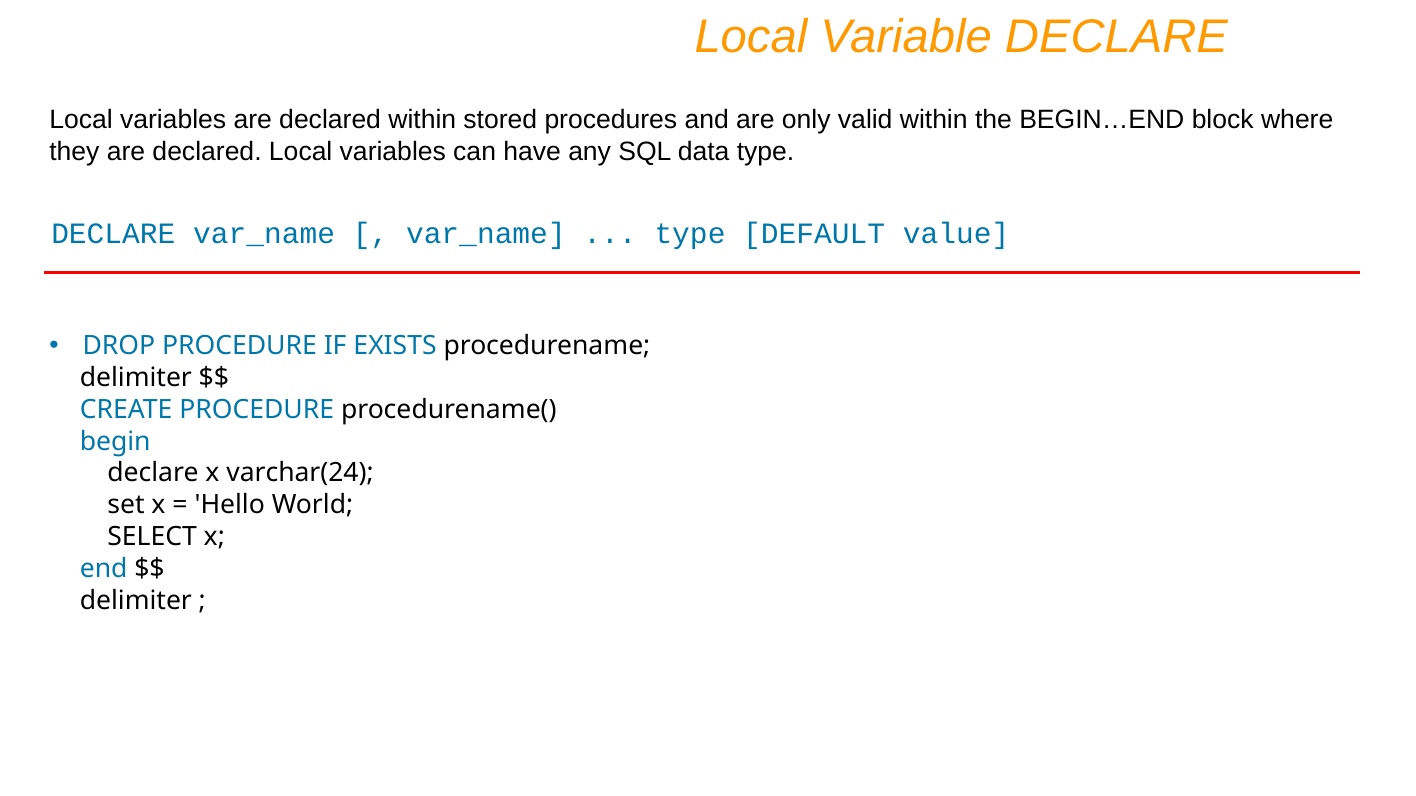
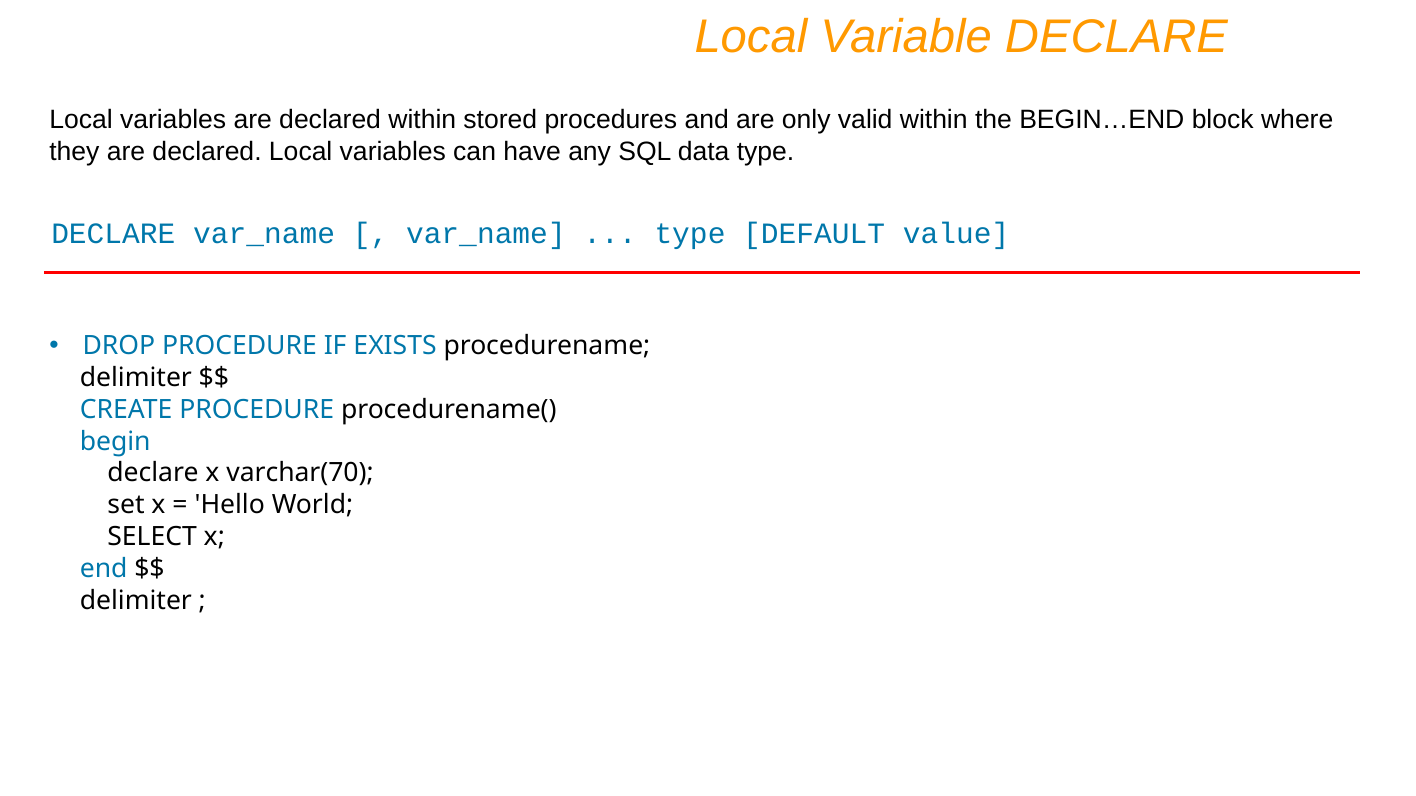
varchar(24: varchar(24 -> varchar(70
